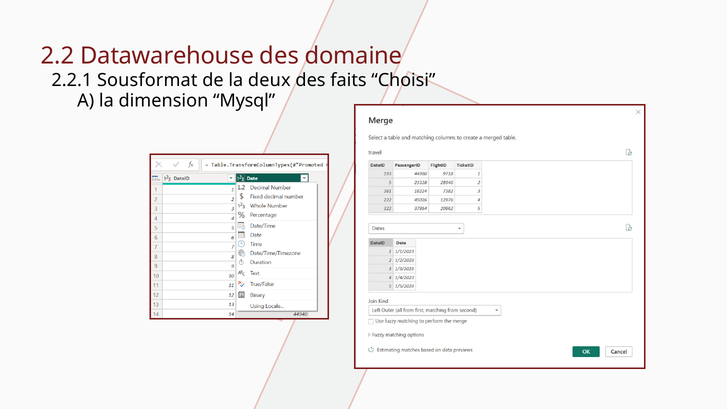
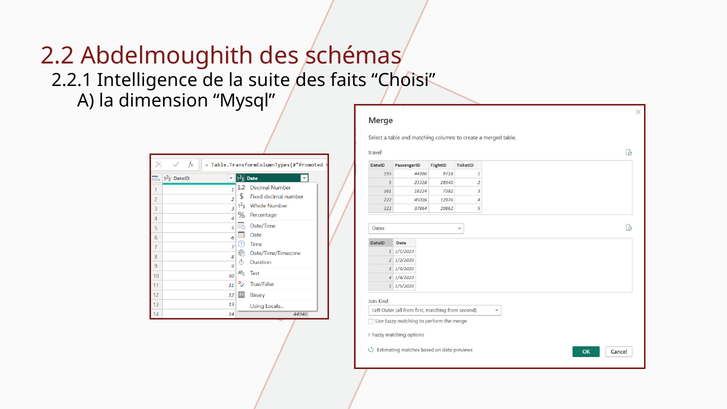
Datawarehouse: Datawarehouse -> Abdelmoughith
domaine: domaine -> schémas
Sousformat: Sousformat -> Intelligence
deux: deux -> suite
